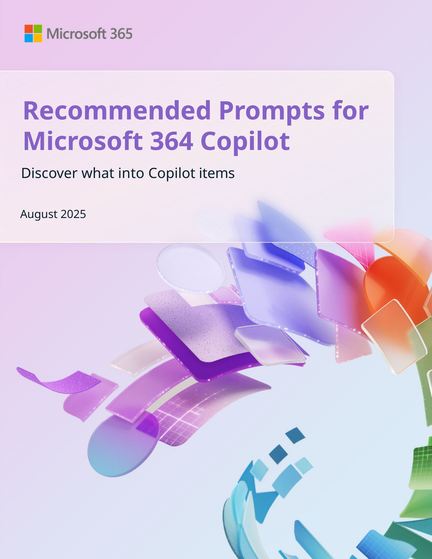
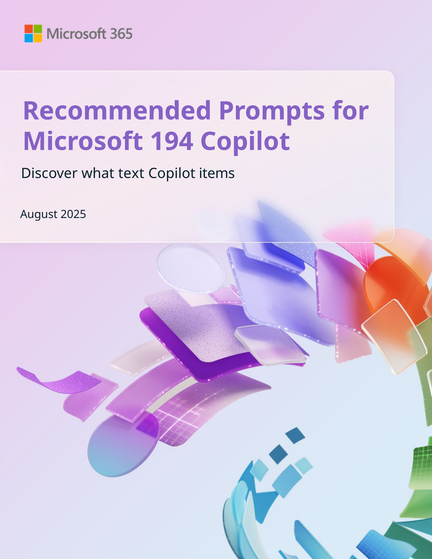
364: 364 -> 194
into: into -> text
